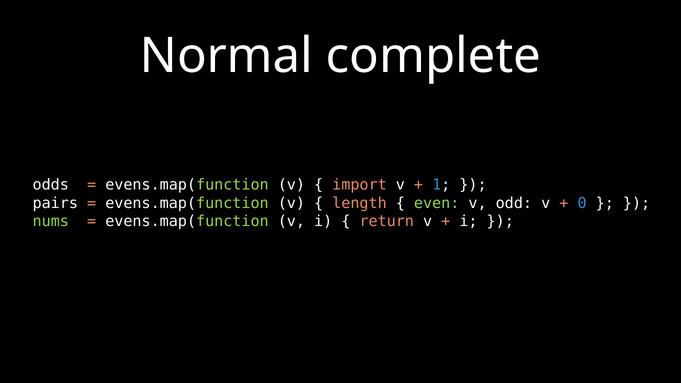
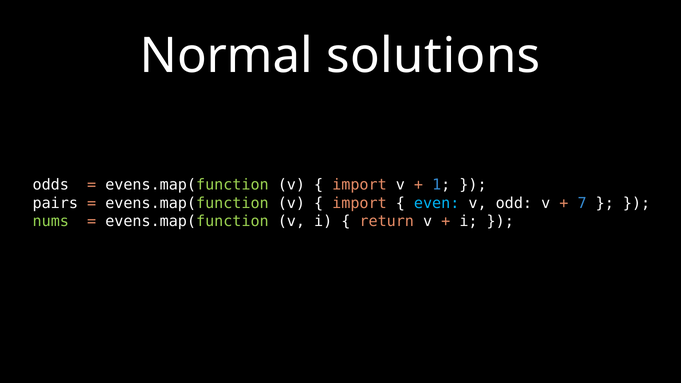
complete: complete -> solutions
length at (359, 203): length -> import
even colour: light green -> light blue
0: 0 -> 7
